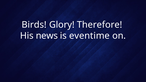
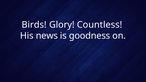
Therefore: Therefore -> Countless
eventime: eventime -> goodness
